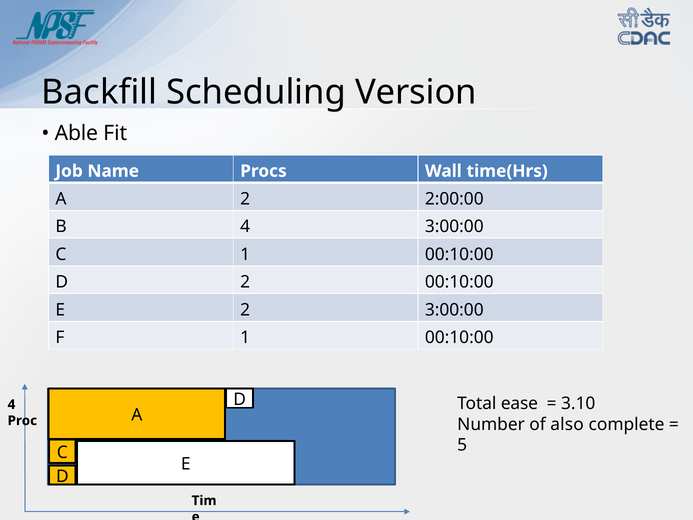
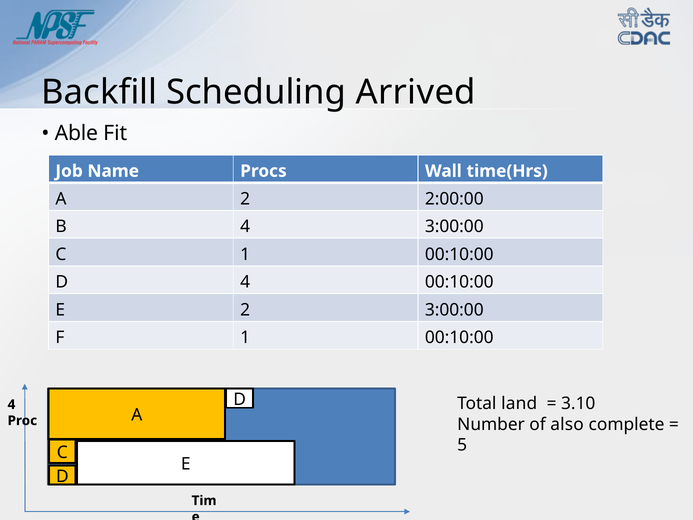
Version: Version -> Arrived
D 2: 2 -> 4
ease: ease -> land
